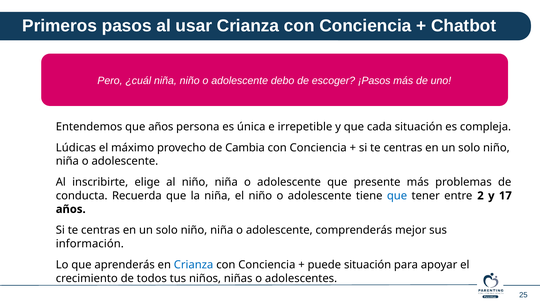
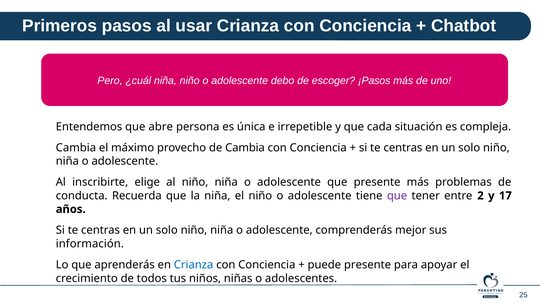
que años: años -> abre
Lúdicas at (76, 148): Lúdicas -> Cambia
que at (397, 196) colour: blue -> purple
puede situación: situación -> presente
